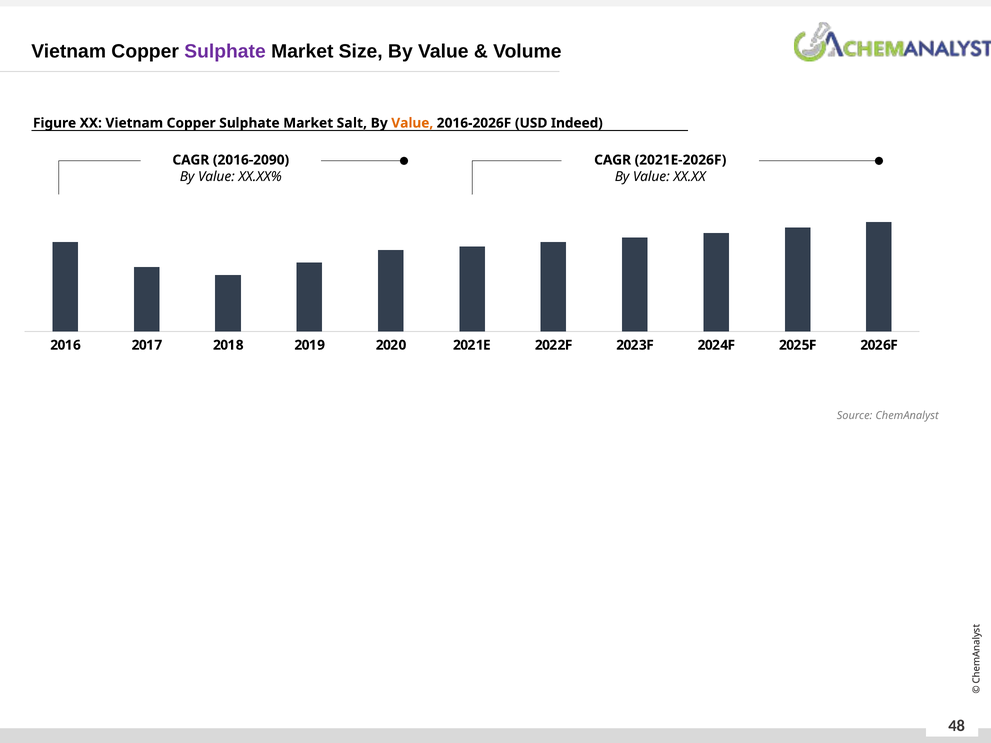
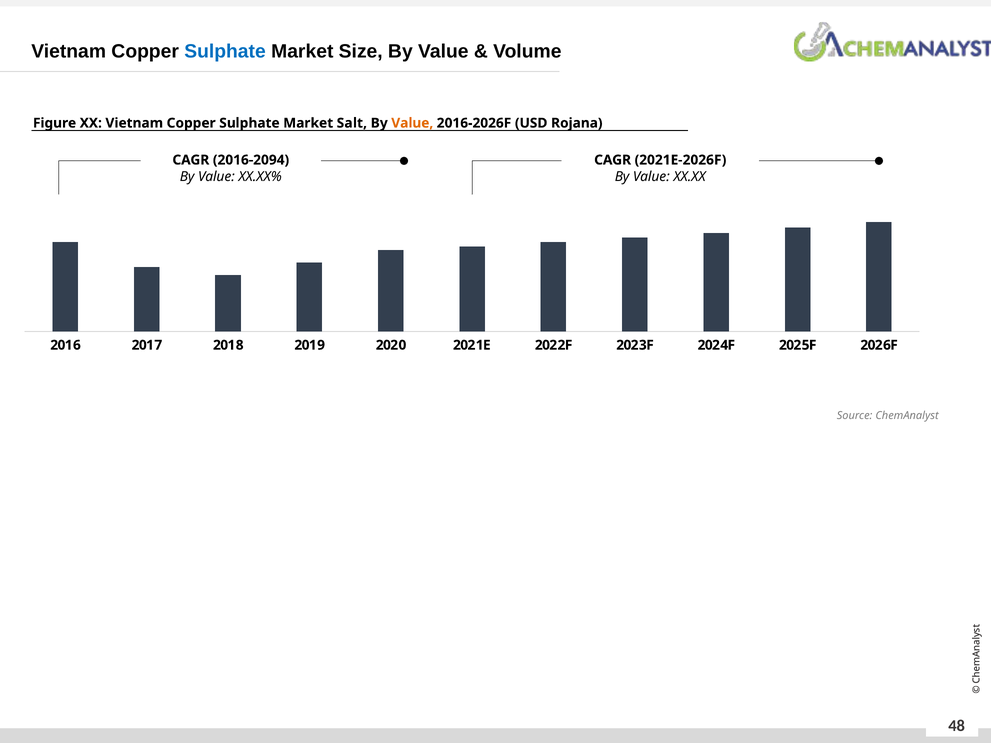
Sulphate at (225, 51) colour: purple -> blue
Indeed: Indeed -> Rojana
2016-2090: 2016-2090 -> 2016-2094
